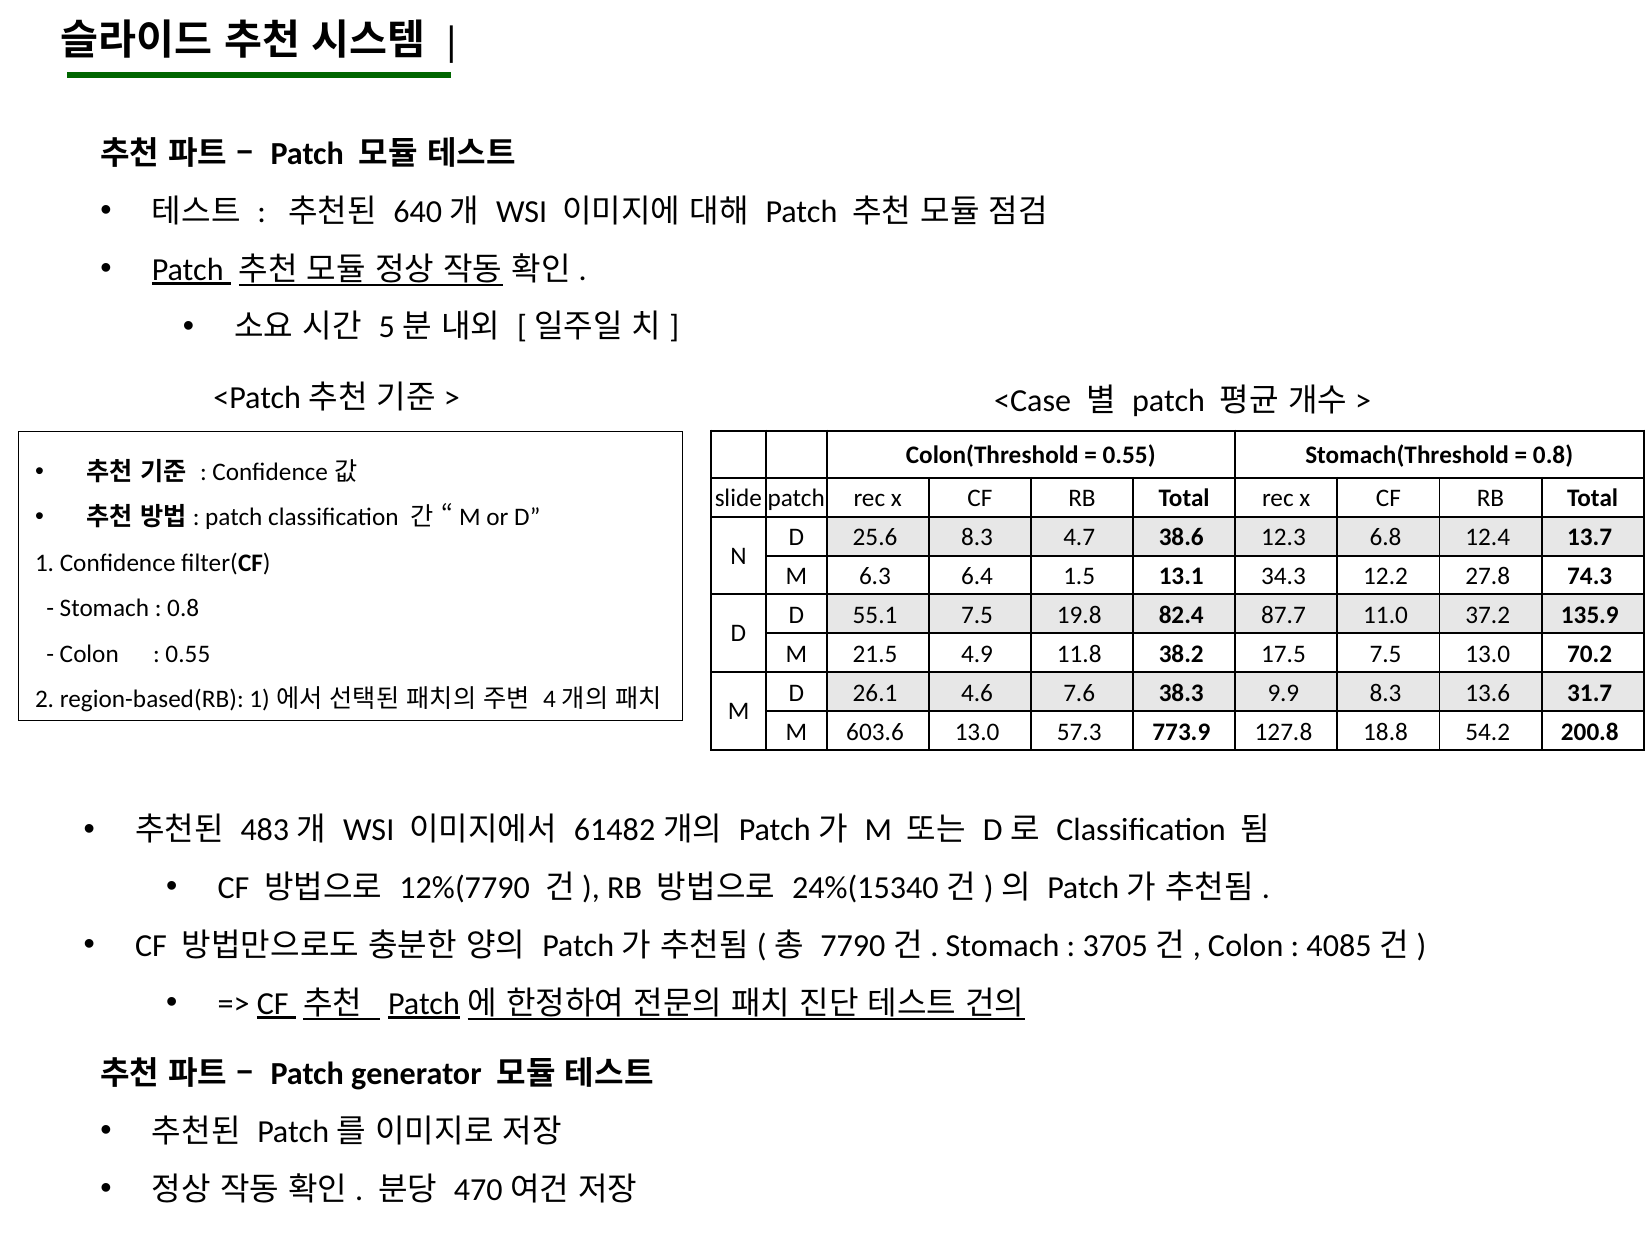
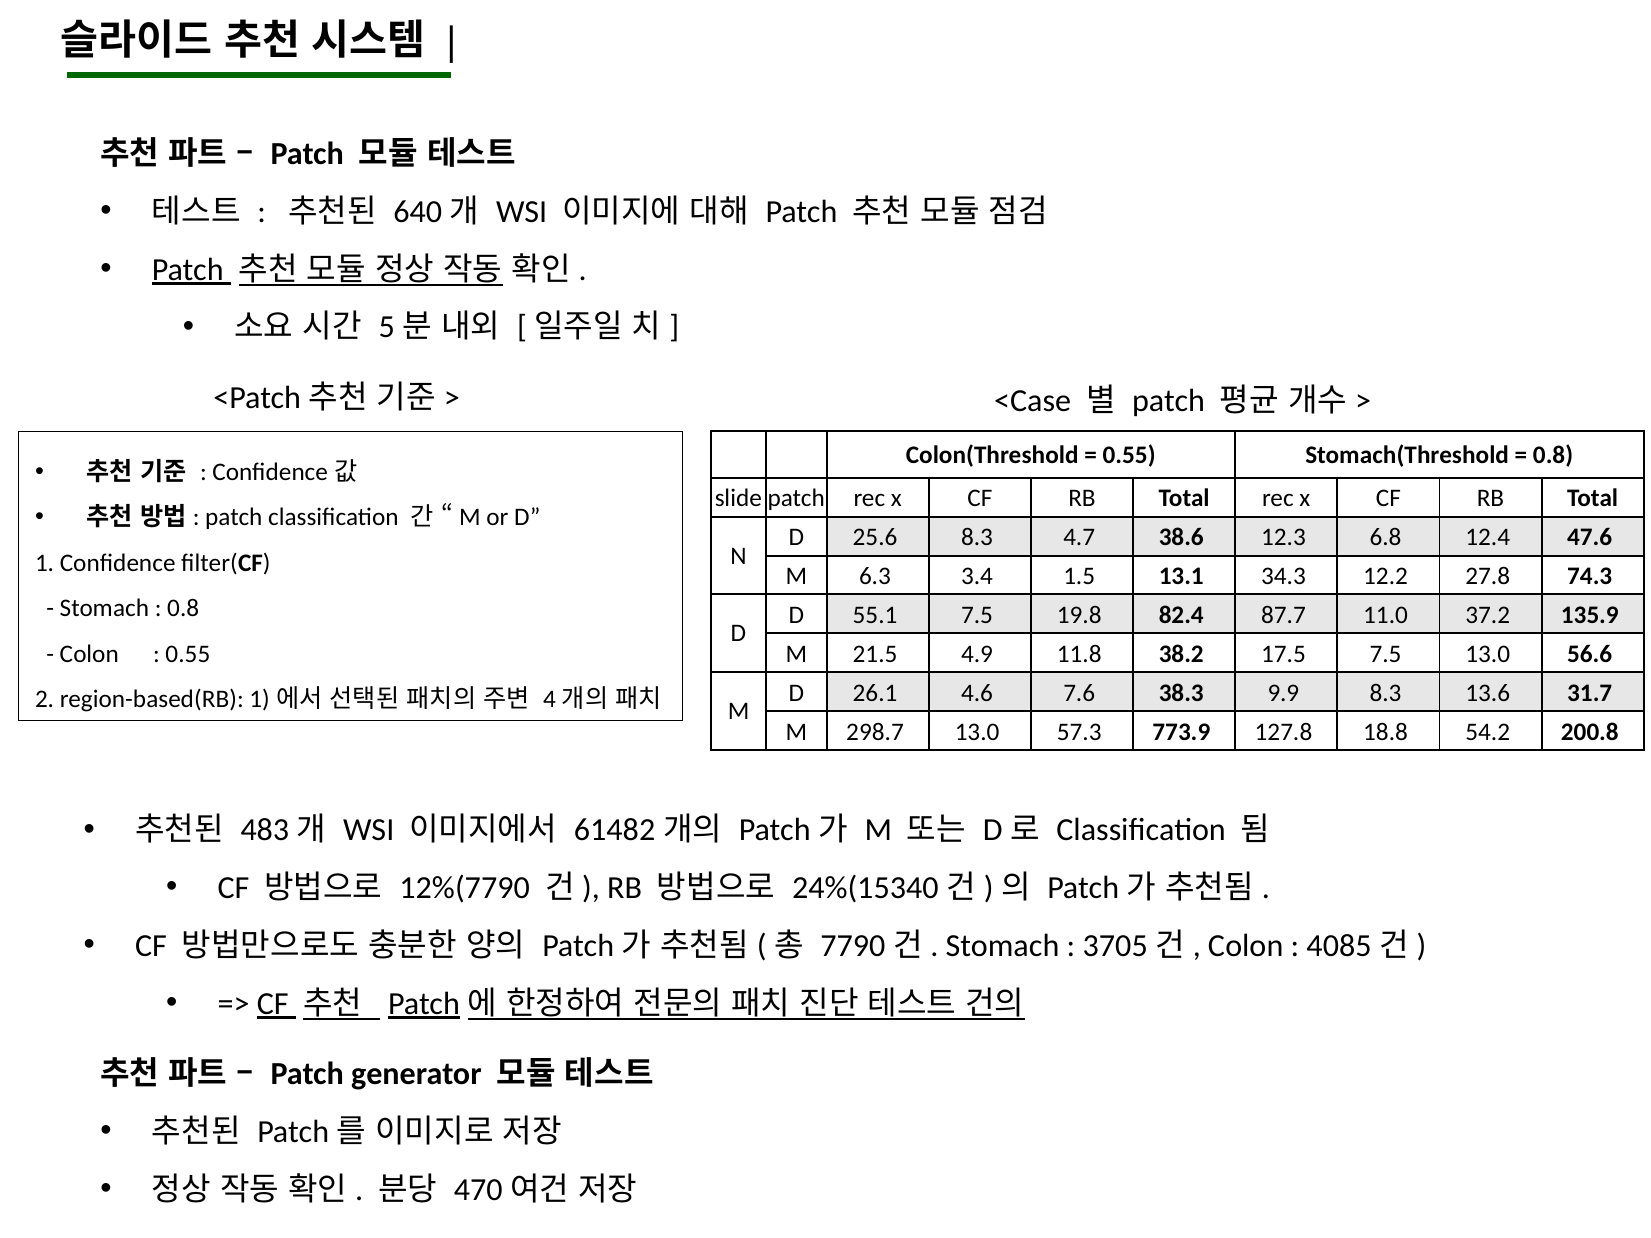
13.7: 13.7 -> 47.6
6.4: 6.4 -> 3.4
70.2: 70.2 -> 56.6
603.6: 603.6 -> 298.7
